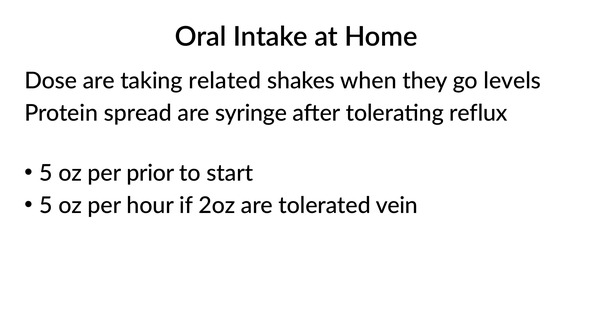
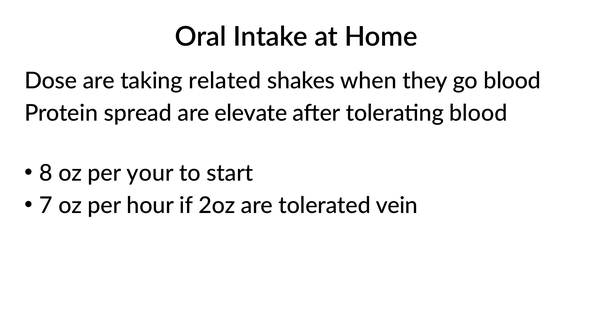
go levels: levels -> blood
syringe: syringe -> elevate
tolerating reflux: reflux -> blood
5 at (46, 173): 5 -> 8
prior: prior -> your
5 at (46, 206): 5 -> 7
